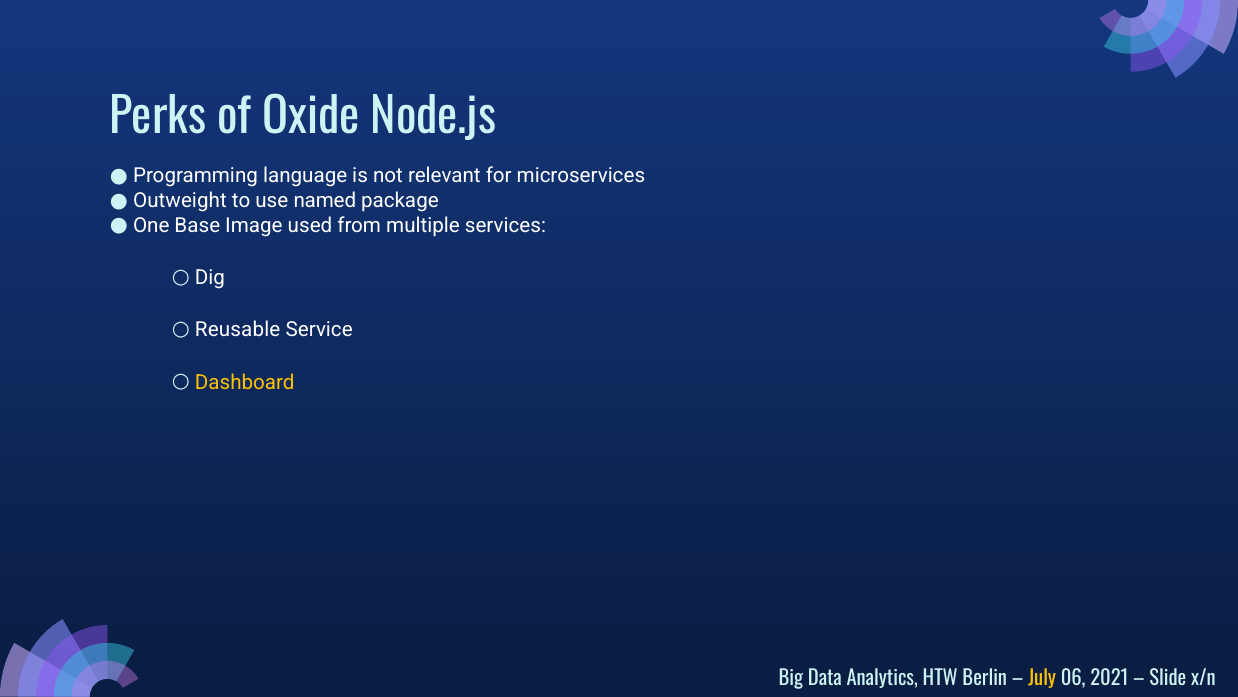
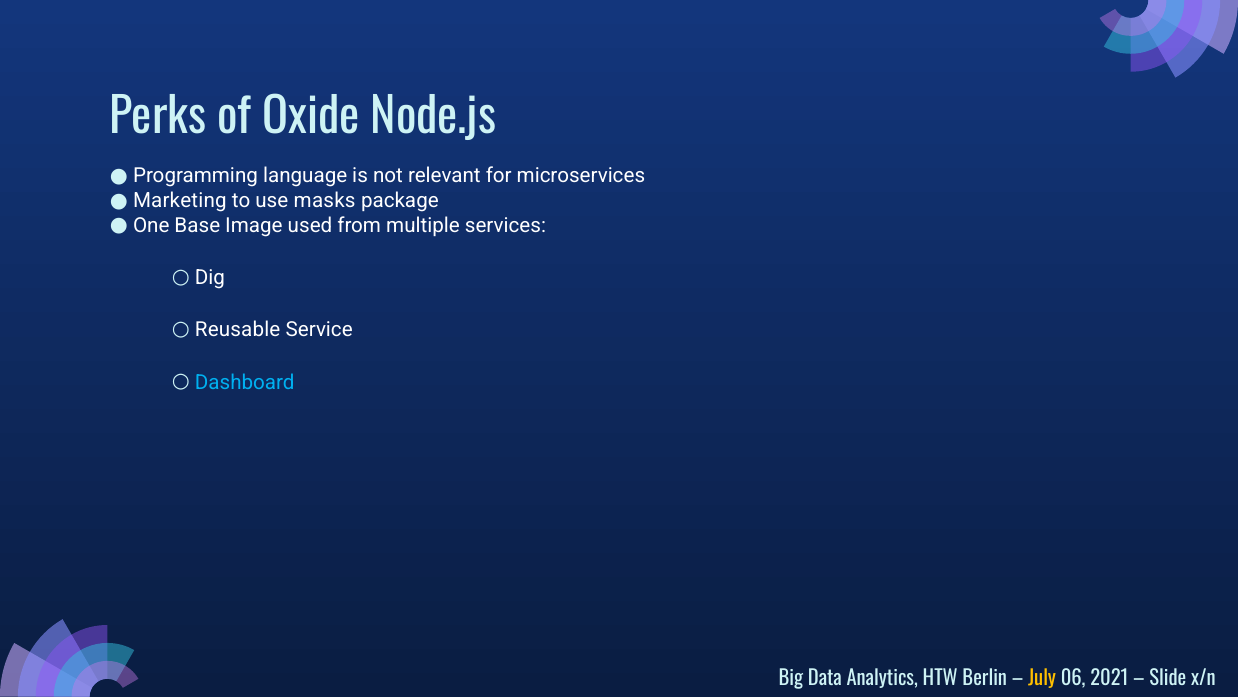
Outweight: Outweight -> Marketing
named: named -> masks
Dashboard colour: yellow -> light blue
